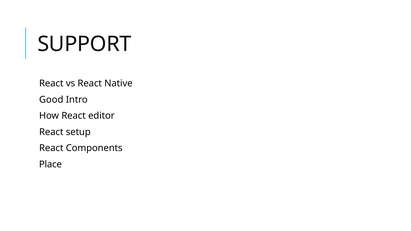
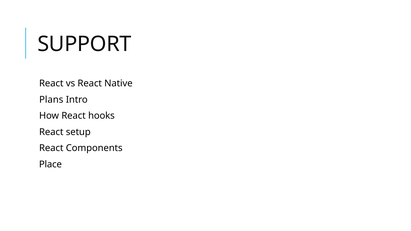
Good: Good -> Plans
editor: editor -> hooks
